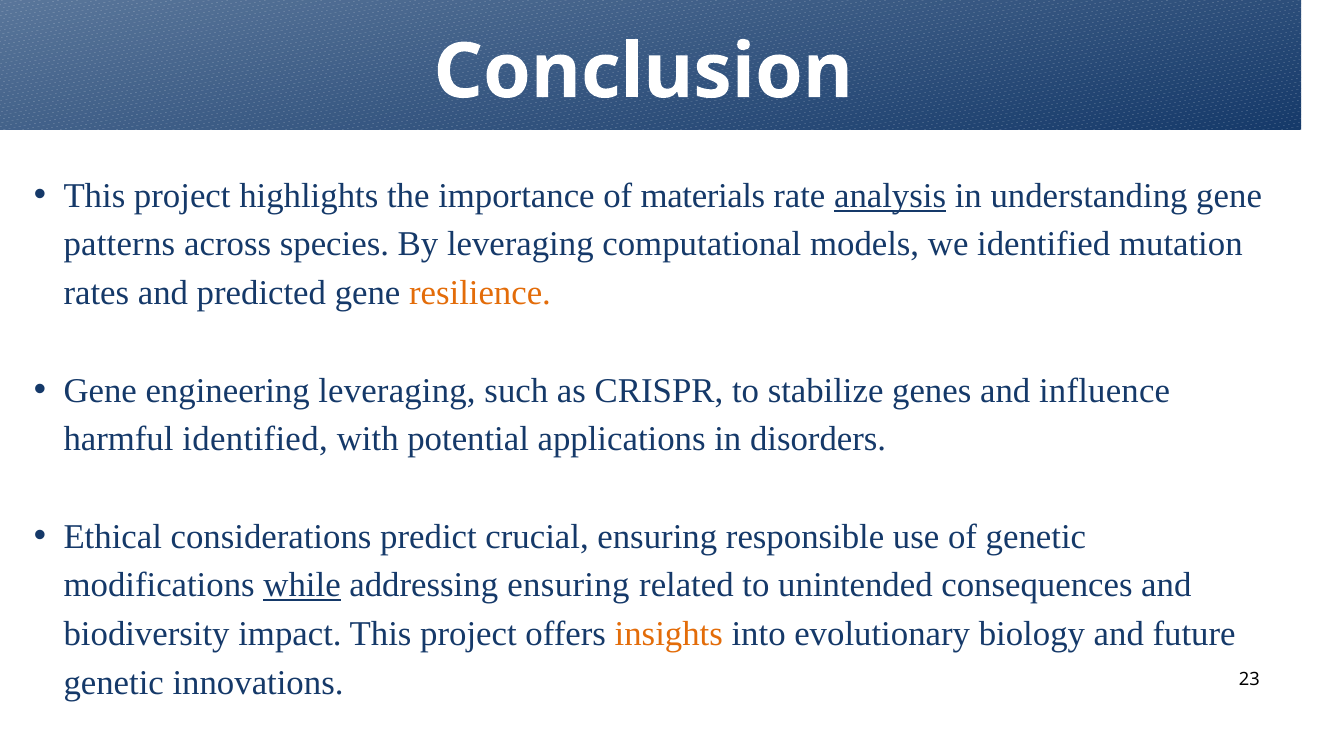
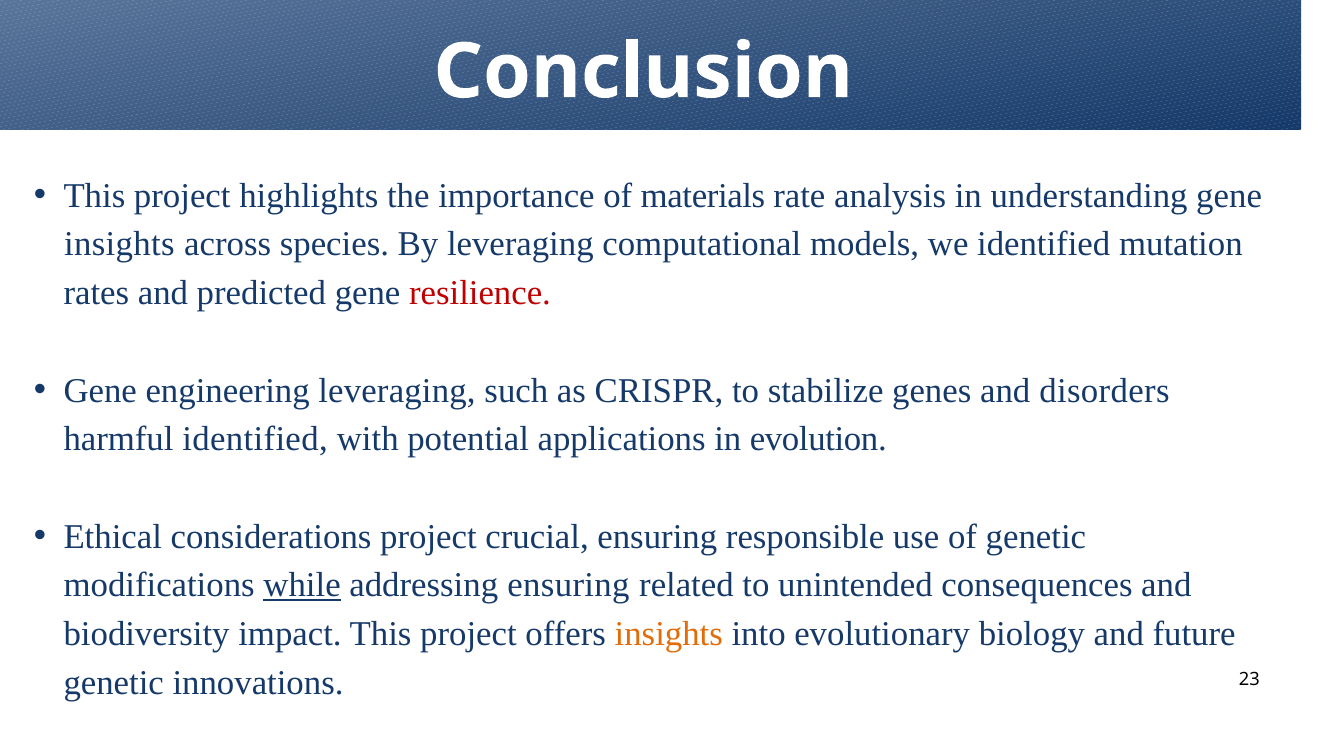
analysis underline: present -> none
patterns at (119, 245): patterns -> insights
resilience colour: orange -> red
influence: influence -> disorders
disorders: disorders -> evolution
considerations predict: predict -> project
